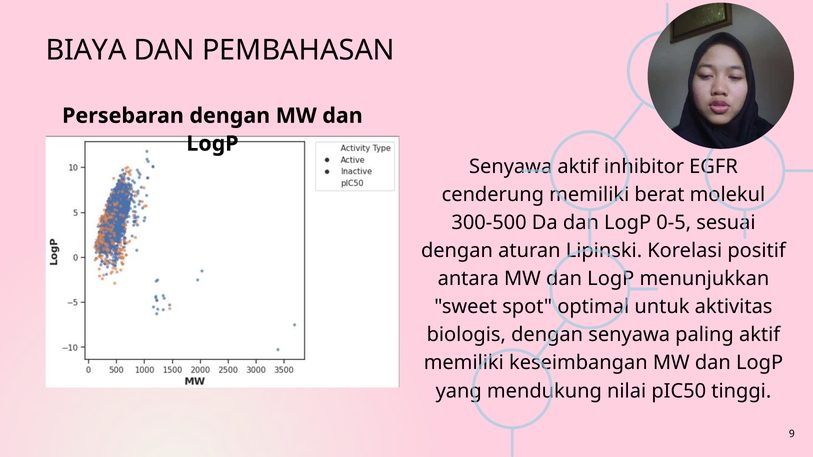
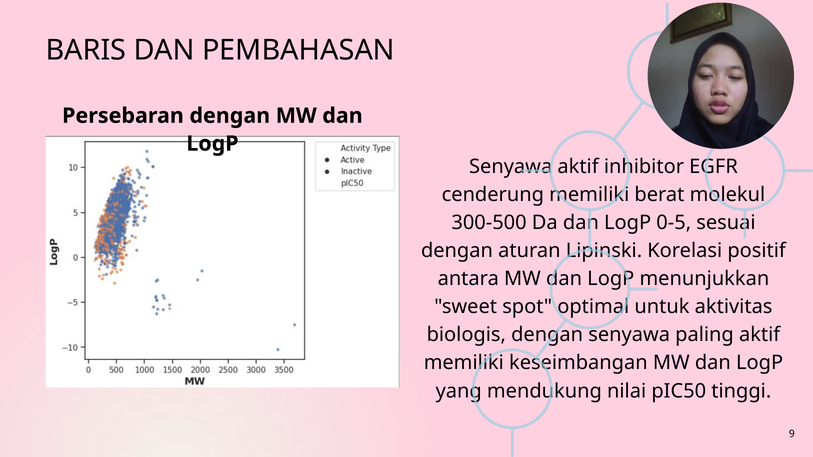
BIAYA: BIAYA -> BARIS
